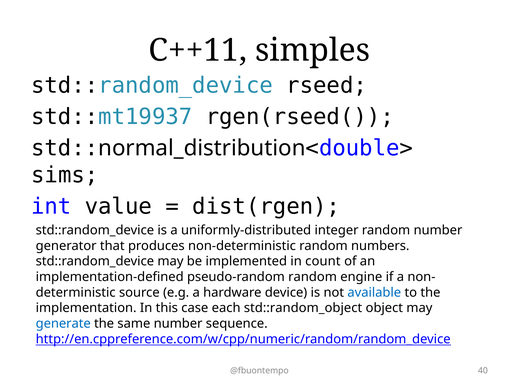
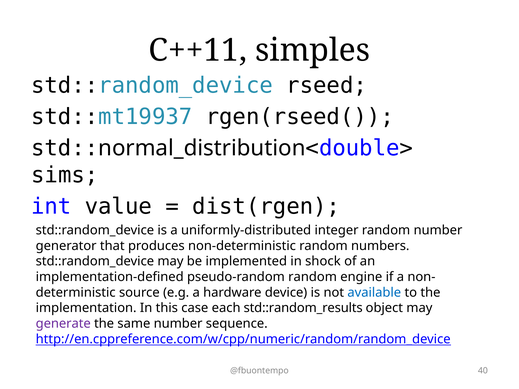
count: count -> shock
std::random_object: std::random_object -> std::random_results
generate colour: blue -> purple
